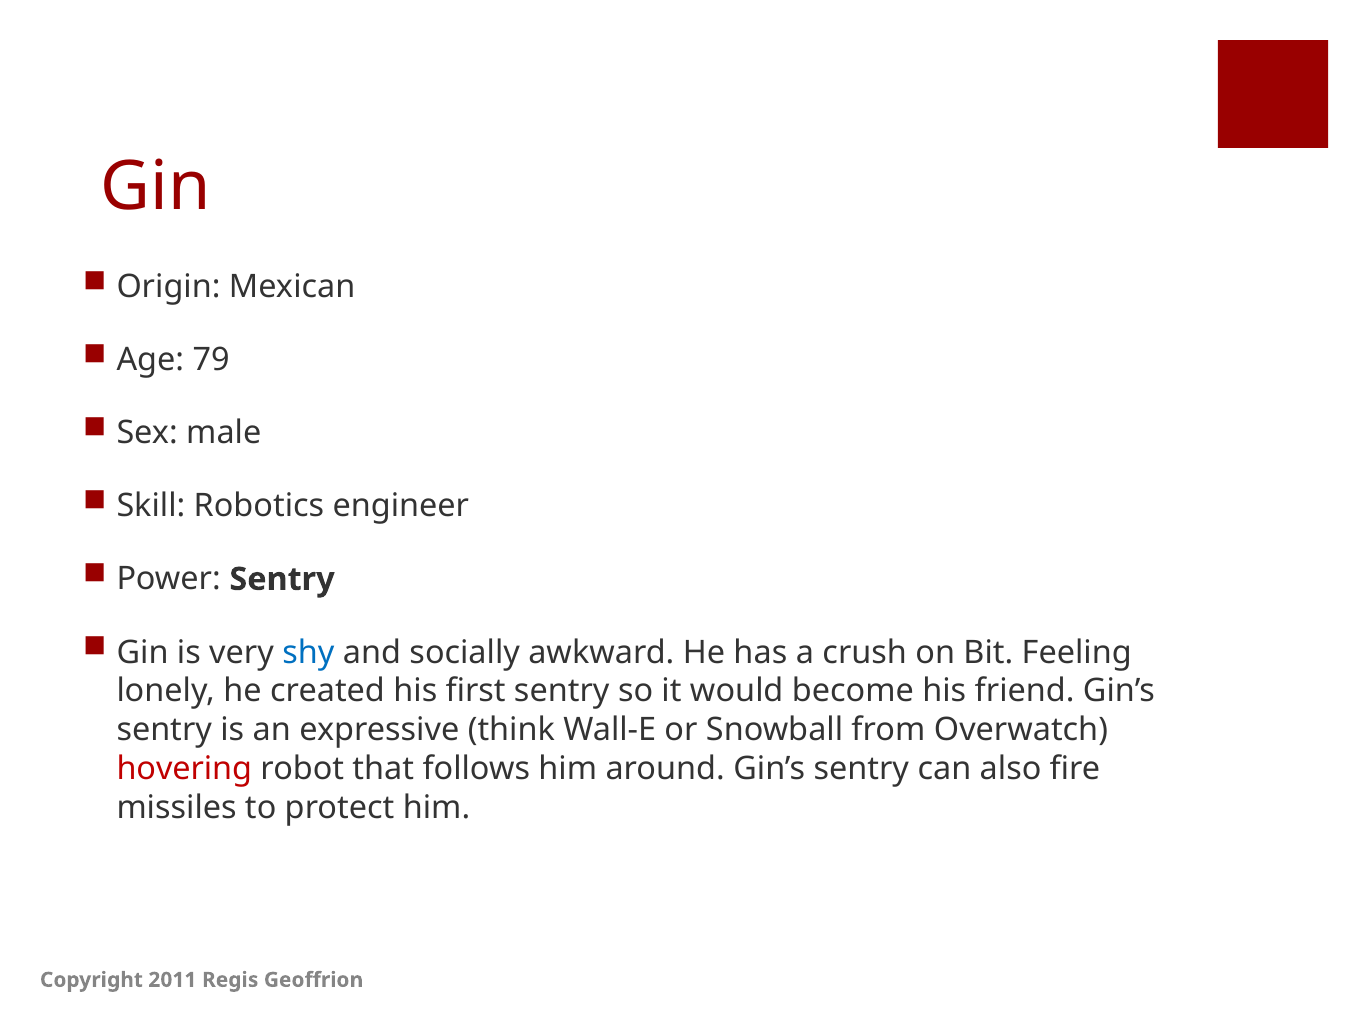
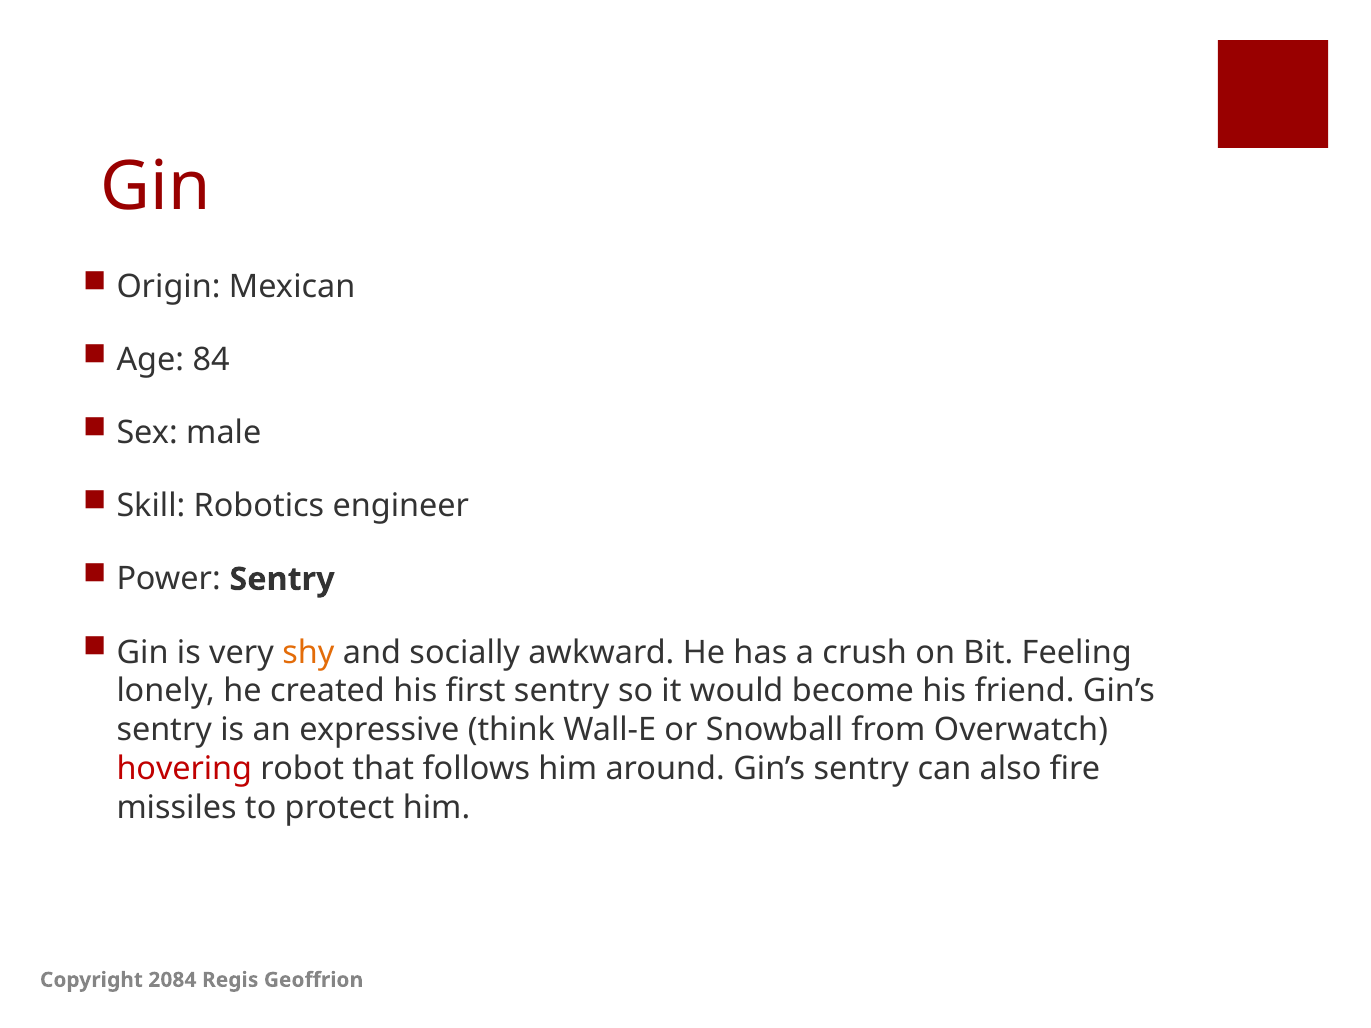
79: 79 -> 84
shy colour: blue -> orange
2011: 2011 -> 2084
